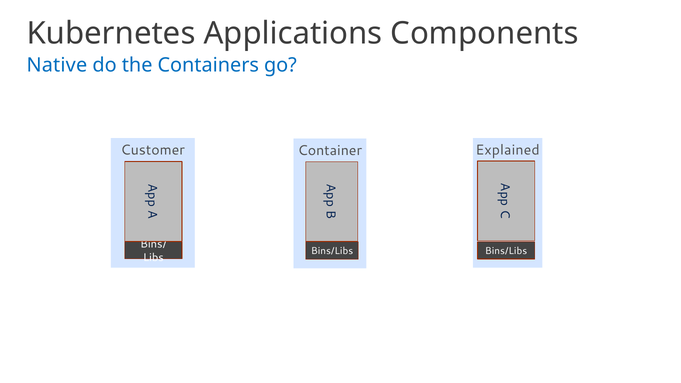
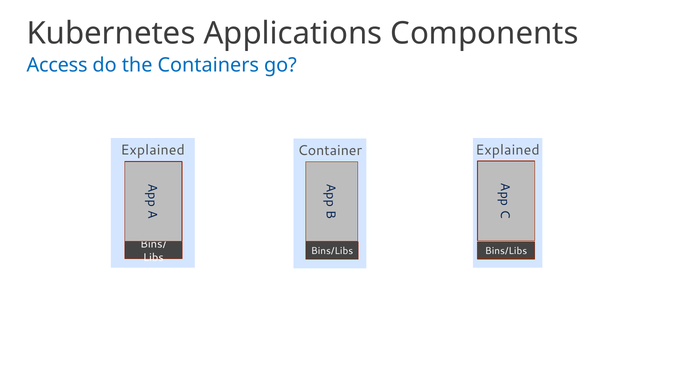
Native: Native -> Access
Customer at (153, 150): Customer -> Explained
